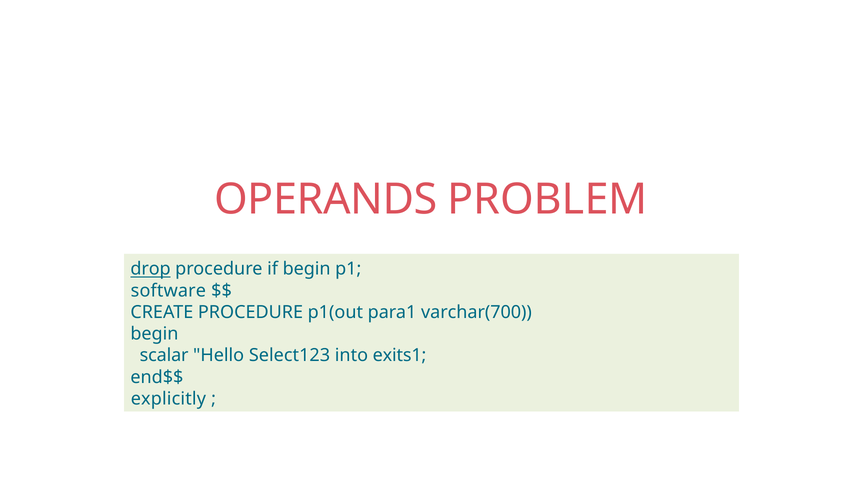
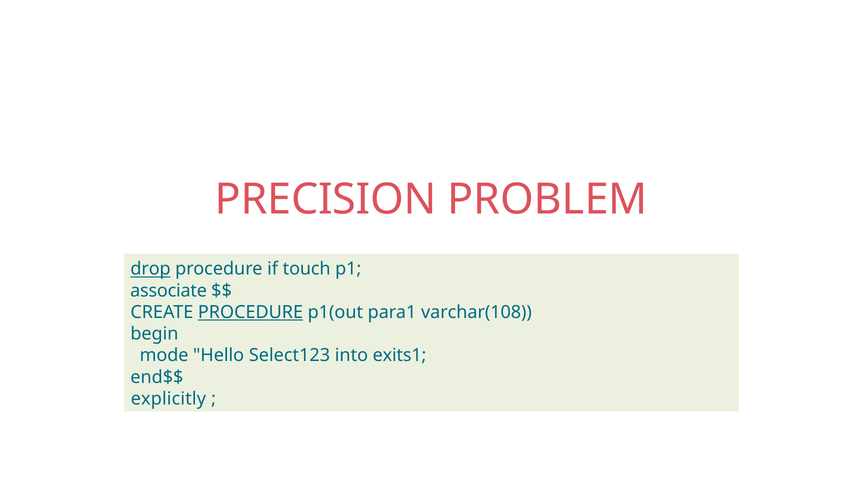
OPERANDS: OPERANDS -> PRECISION
if begin: begin -> touch
software: software -> associate
PROCEDURE at (251, 312) underline: none -> present
varchar(700: varchar(700 -> varchar(108
scalar: scalar -> mode
